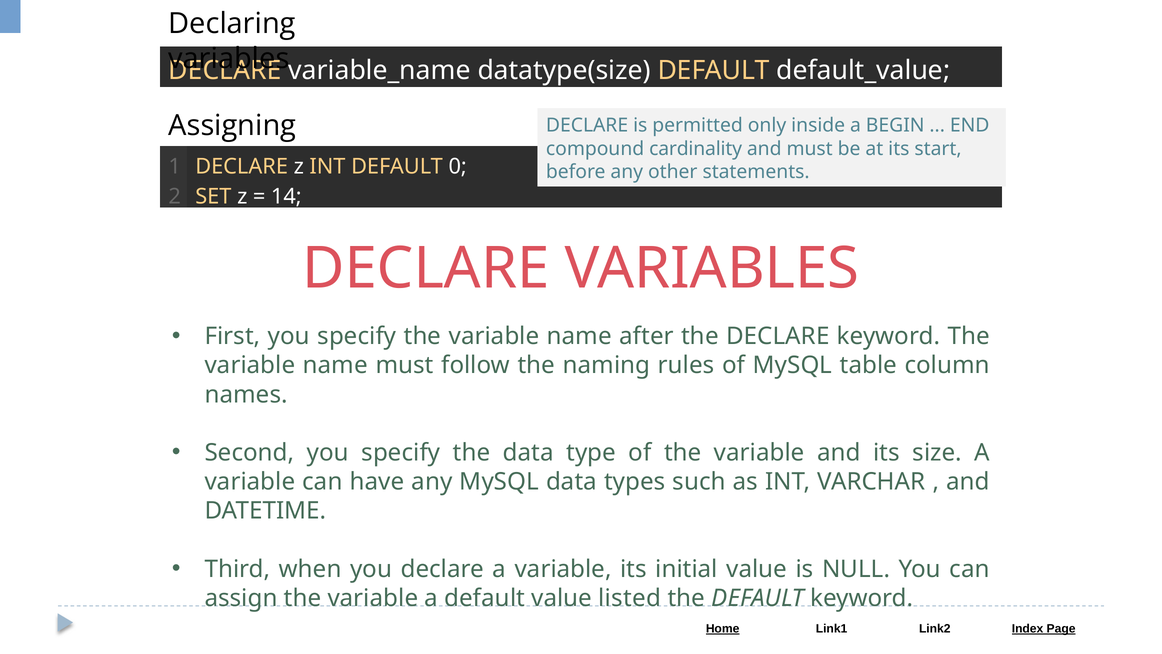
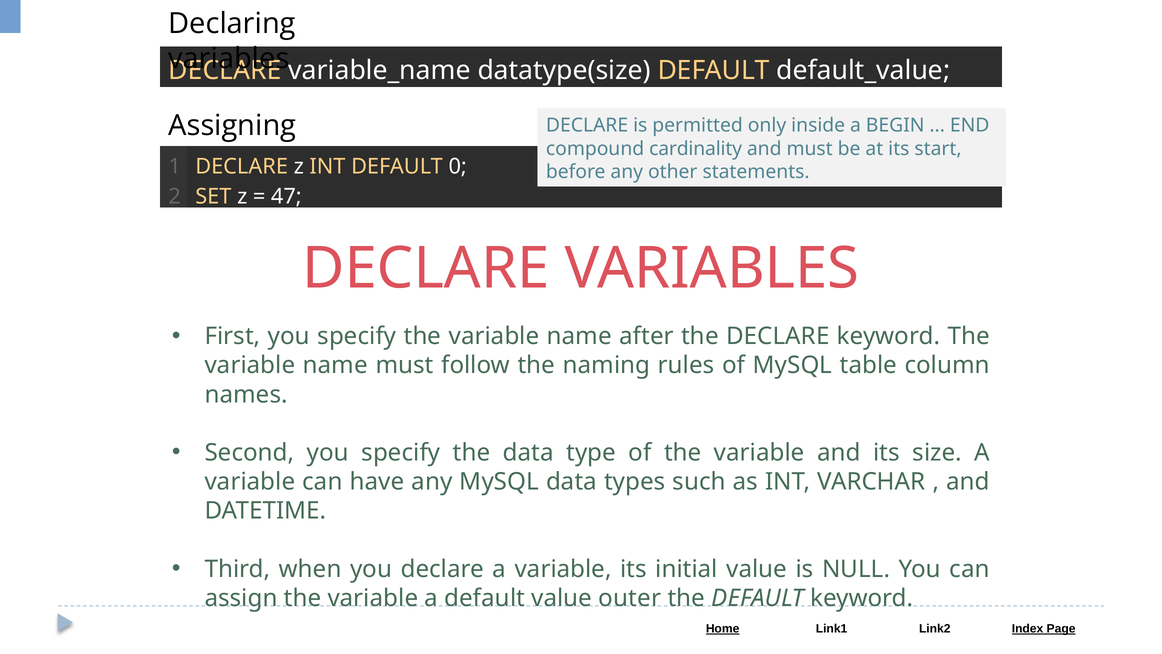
14: 14 -> 47
listed: listed -> outer
